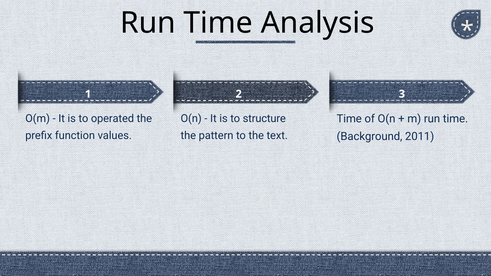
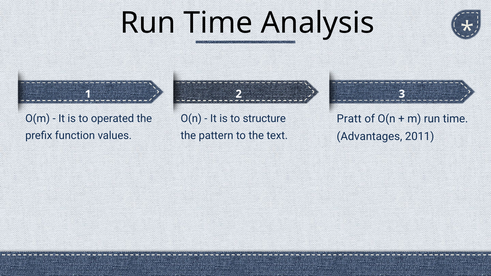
Time at (349, 119): Time -> Pratt
Background: Background -> Advantages
